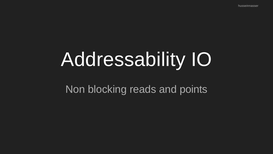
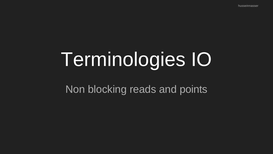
Addressability: Addressability -> Terminologies
